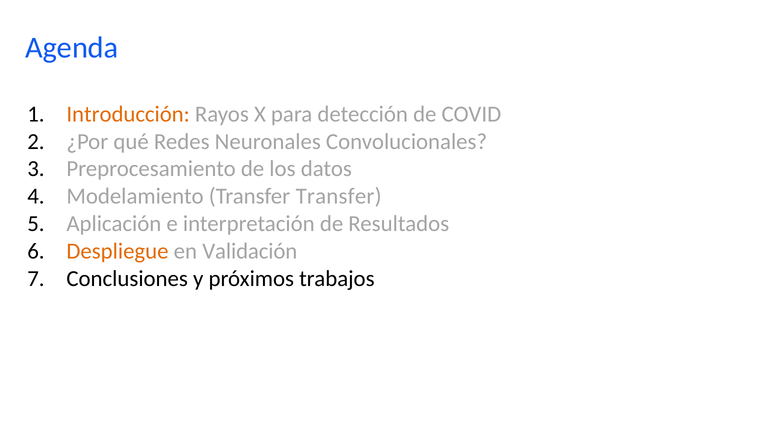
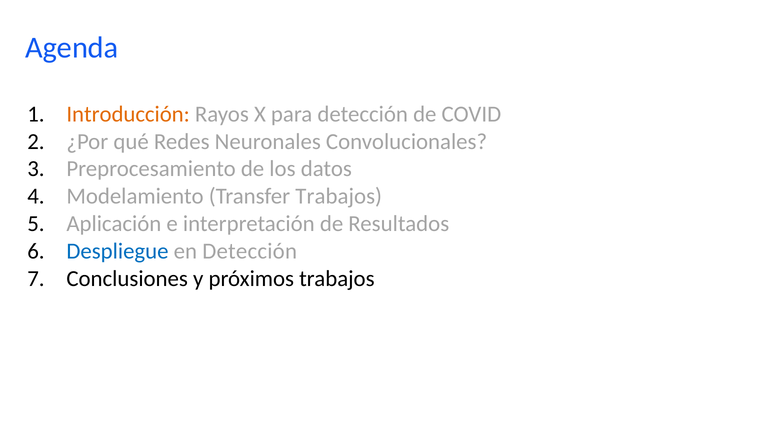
Transfer Transfer: Transfer -> Trabajos
Despliegue colour: orange -> blue
en Validación: Validación -> Detección
